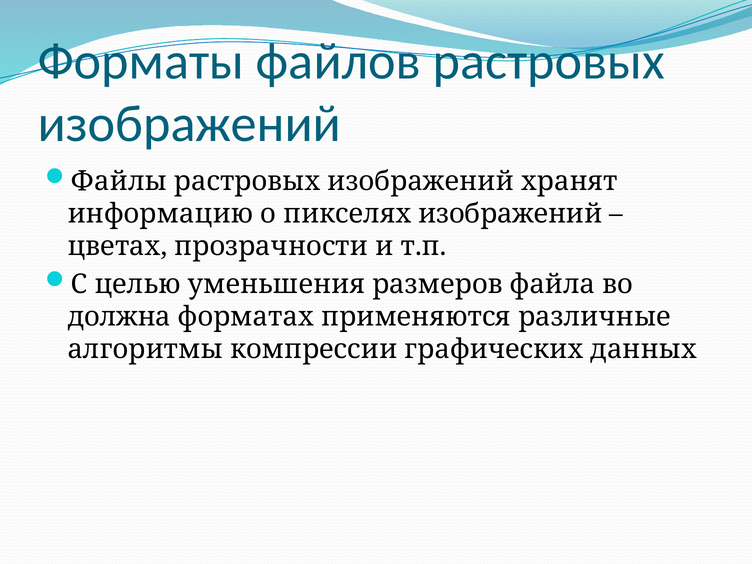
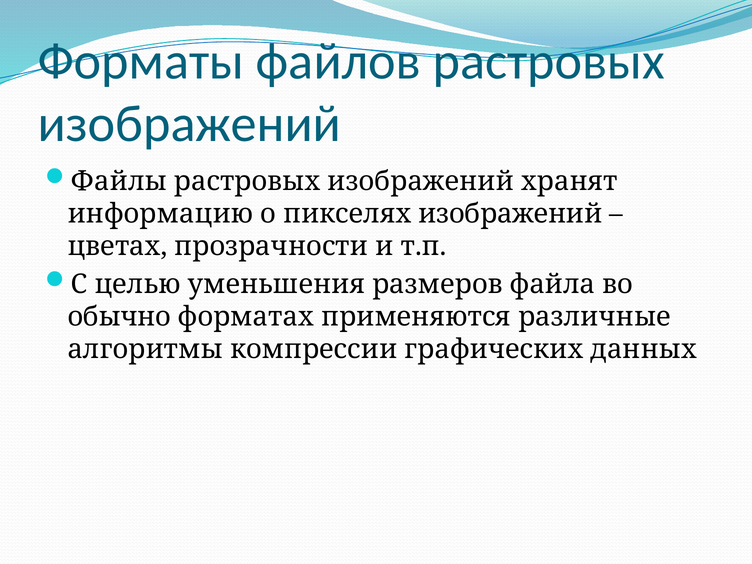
должна: должна -> обычно
